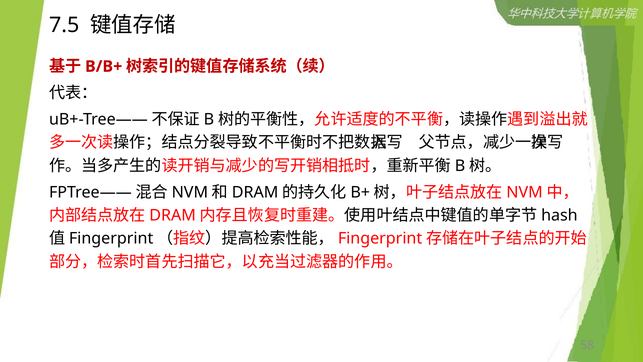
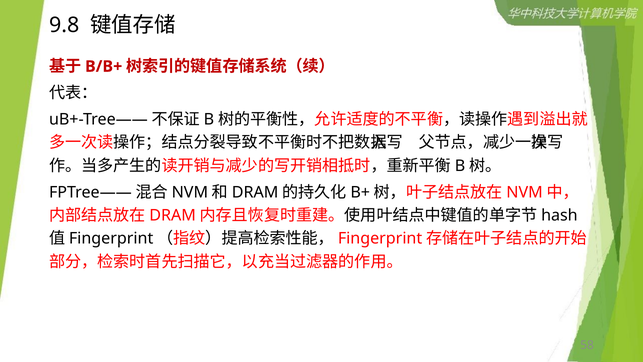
7.5: 7.5 -> 9.8
